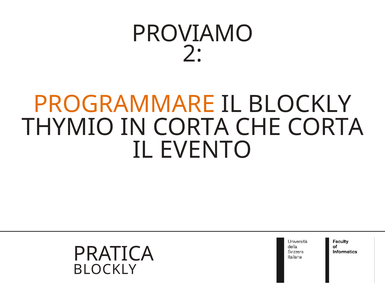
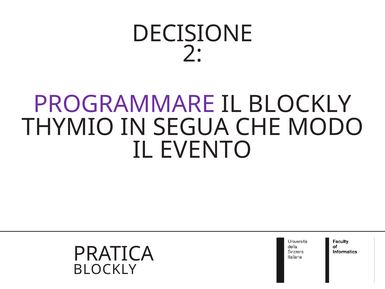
PROVIAMO: PROVIAMO -> DECISIONE
PROGRAMMARE colour: orange -> purple
IN CORTA: CORTA -> SEGUA
CHE CORTA: CORTA -> MODO
